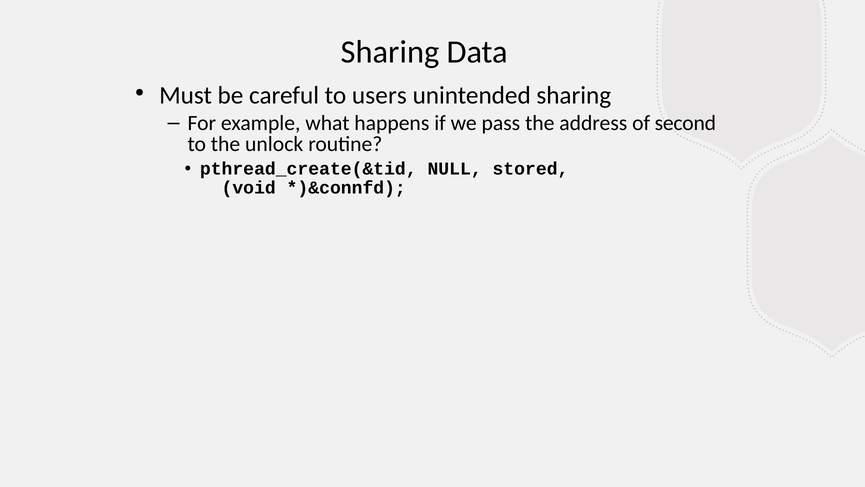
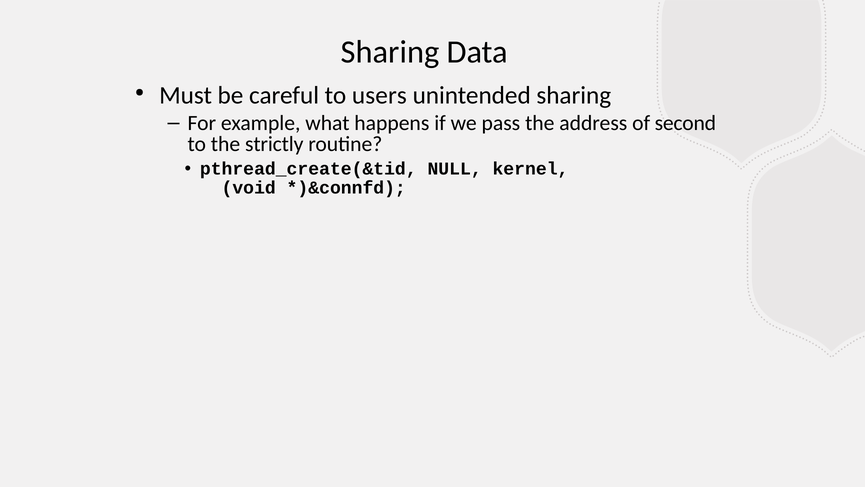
unlock: unlock -> strictly
stored: stored -> kernel
